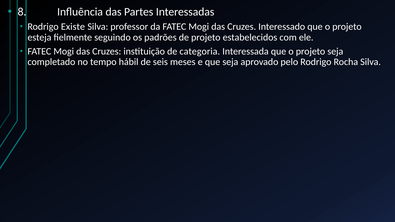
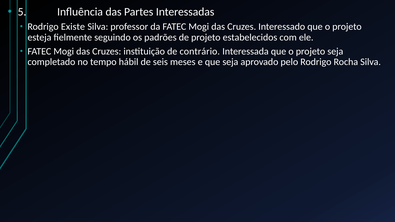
8: 8 -> 5
categoria: categoria -> contrário
